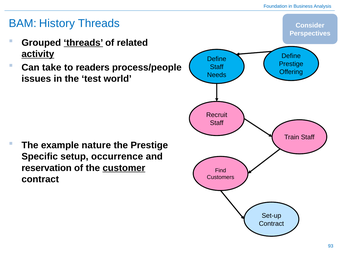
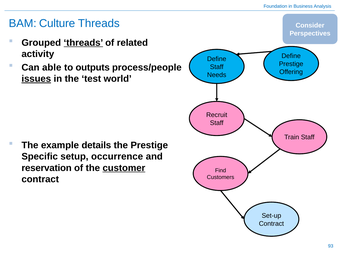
History: History -> Culture
activity underline: present -> none
take: take -> able
readers: readers -> outputs
issues underline: none -> present
nature: nature -> details
